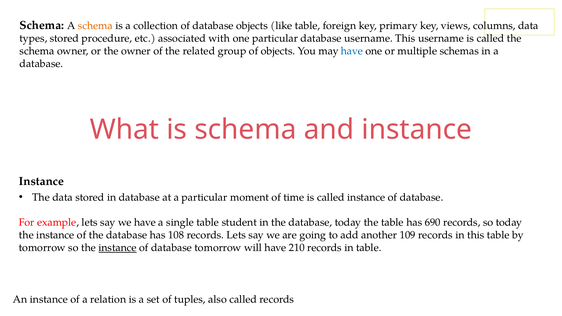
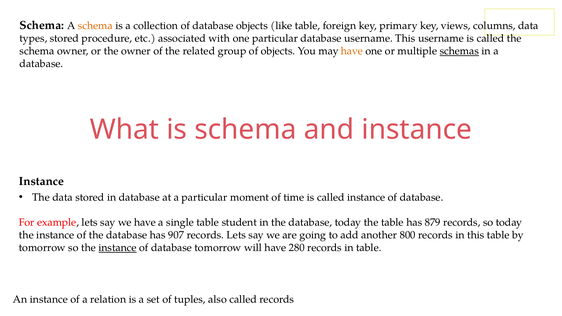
have at (352, 51) colour: blue -> orange
schemas underline: none -> present
690: 690 -> 879
108: 108 -> 907
109: 109 -> 800
210: 210 -> 280
